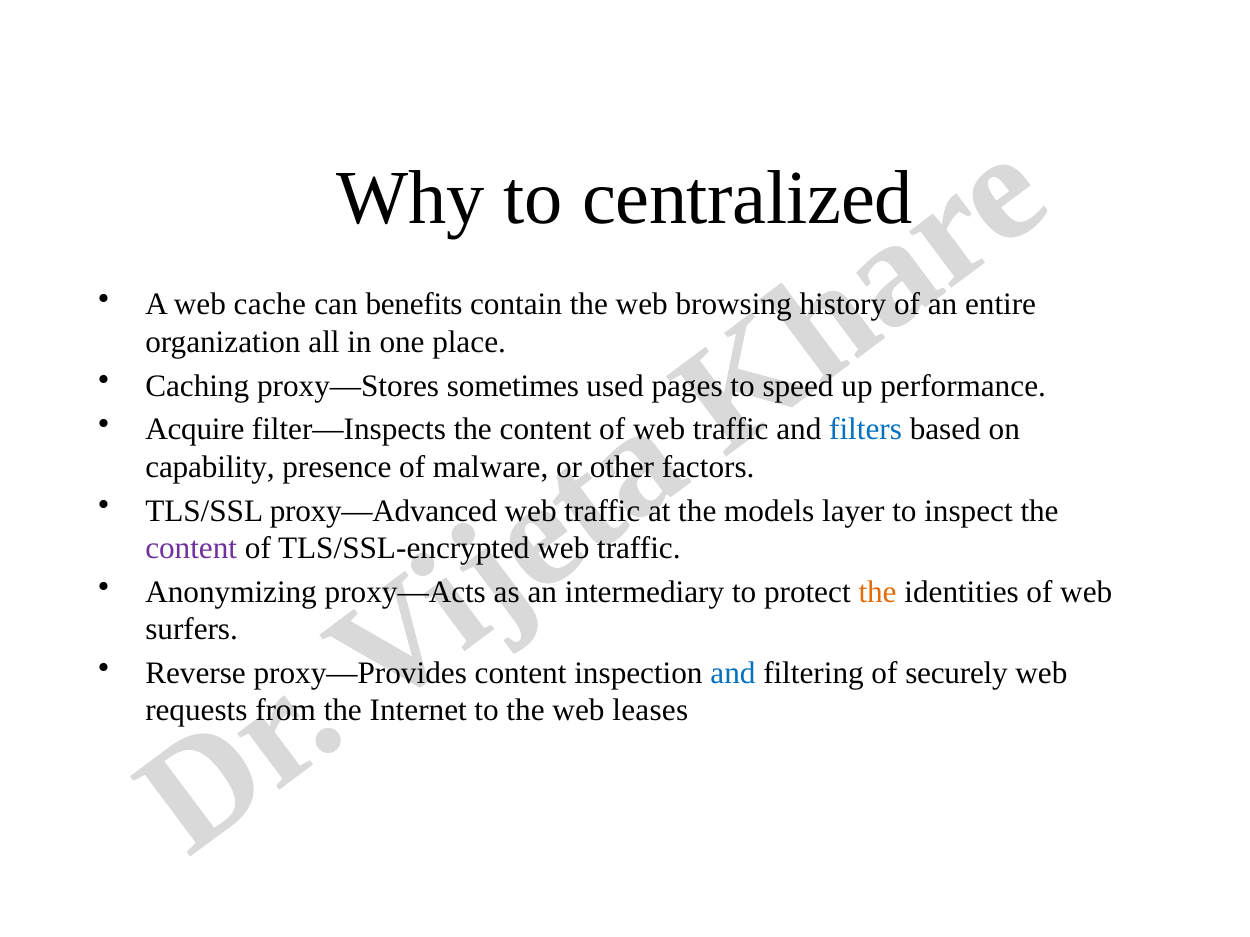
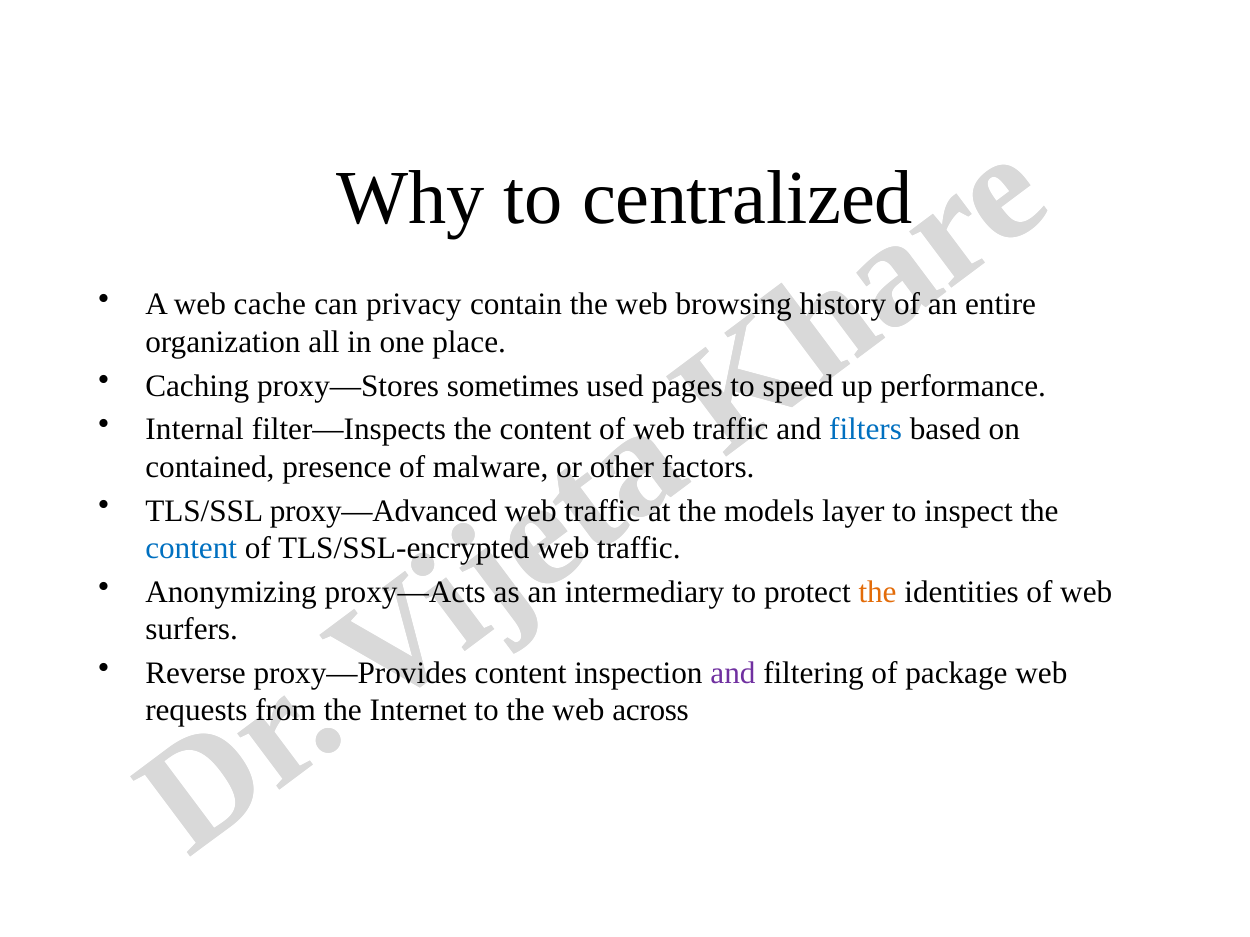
benefits: benefits -> privacy
Acquire: Acquire -> Internal
capability: capability -> contained
content at (191, 548) colour: purple -> blue
and at (733, 673) colour: blue -> purple
securely: securely -> package
leases: leases -> across
